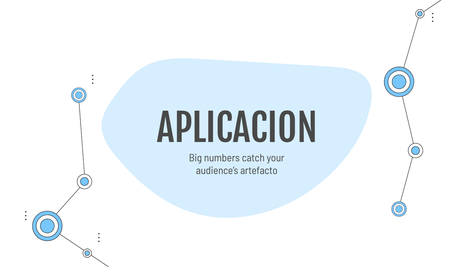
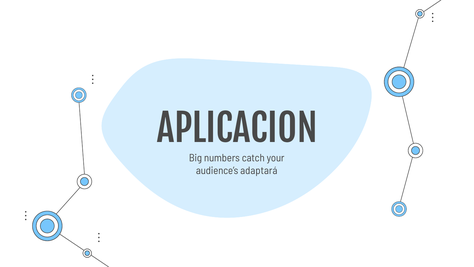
artefacto: artefacto -> adaptará
